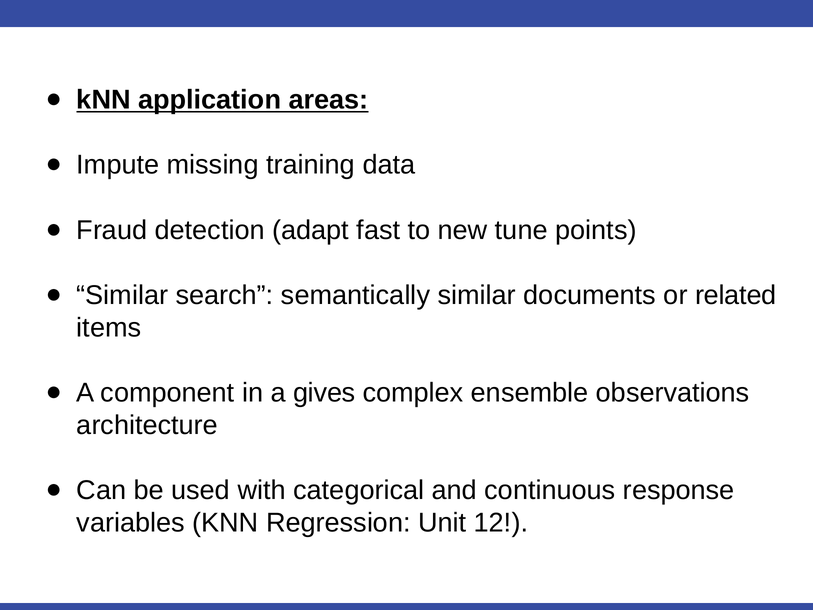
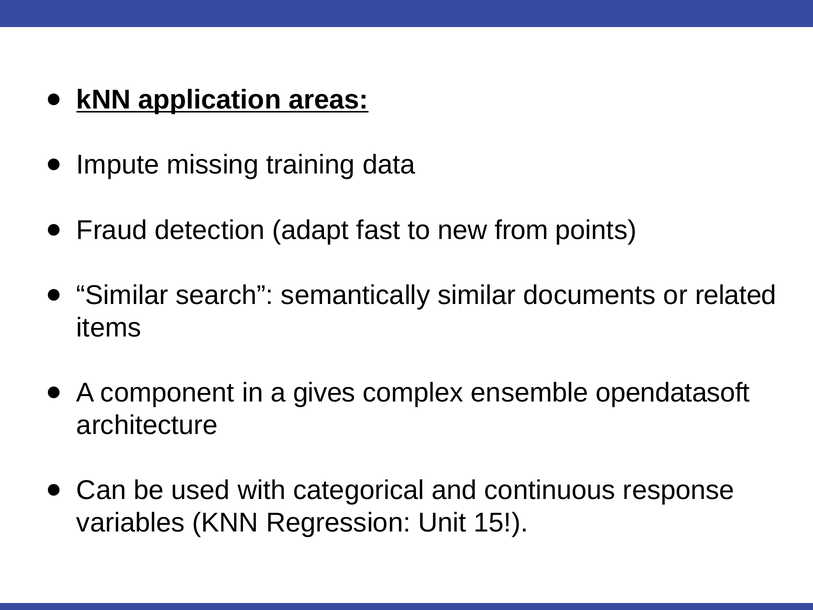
tune: tune -> from
observations: observations -> opendatasoft
12: 12 -> 15
